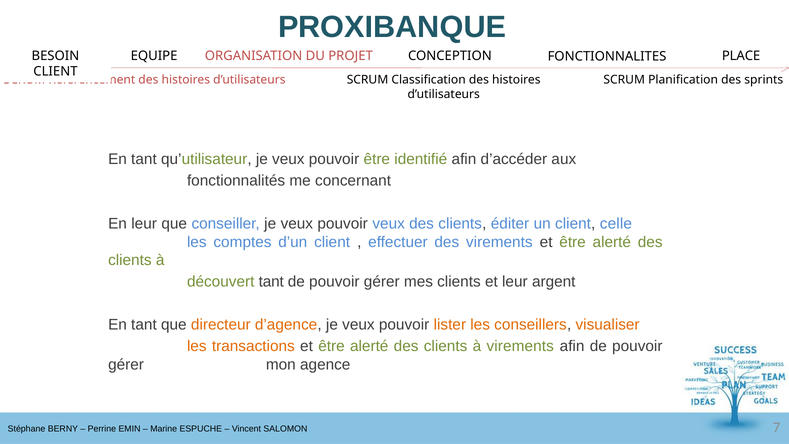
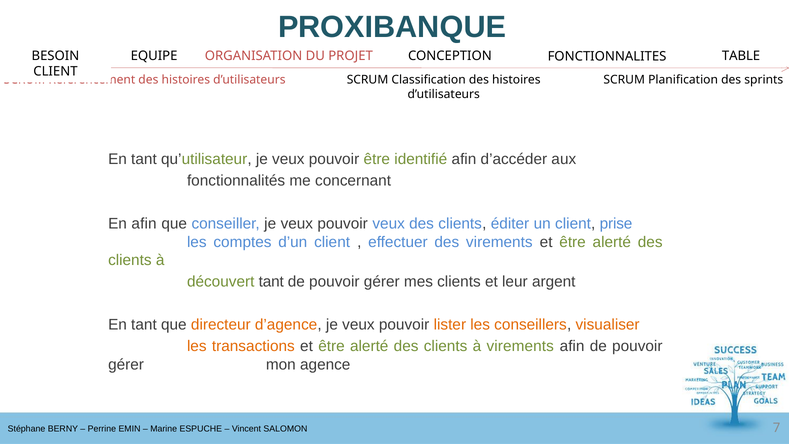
PLACE: PLACE -> TABLE
En leur: leur -> afin
celle: celle -> prise
